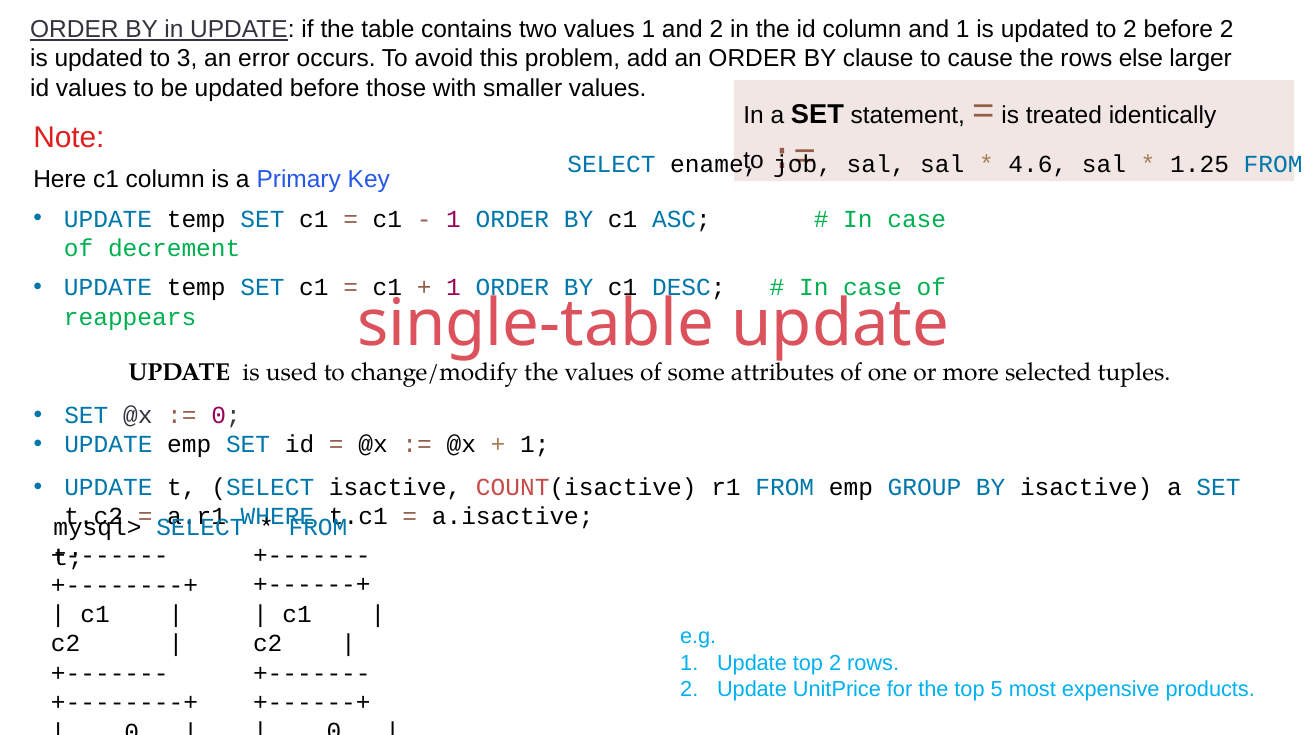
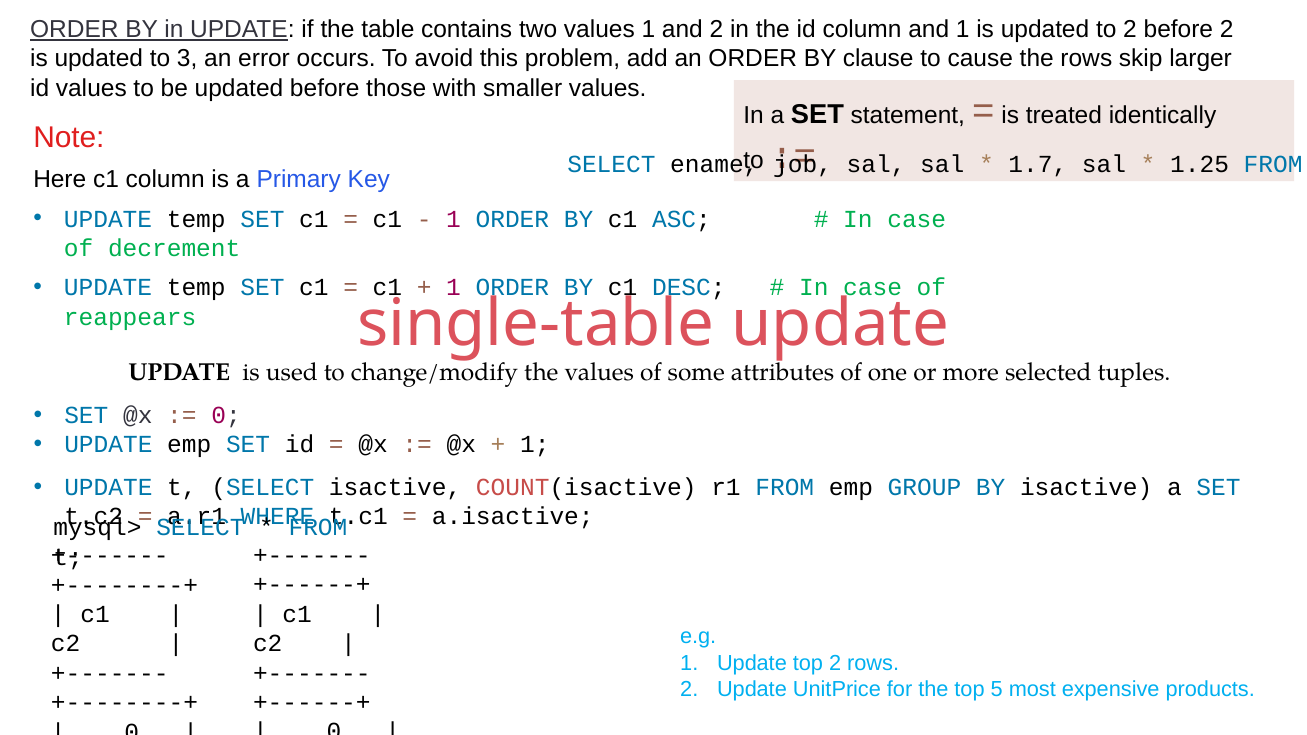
else: else -> skip
4.6: 4.6 -> 1.7
